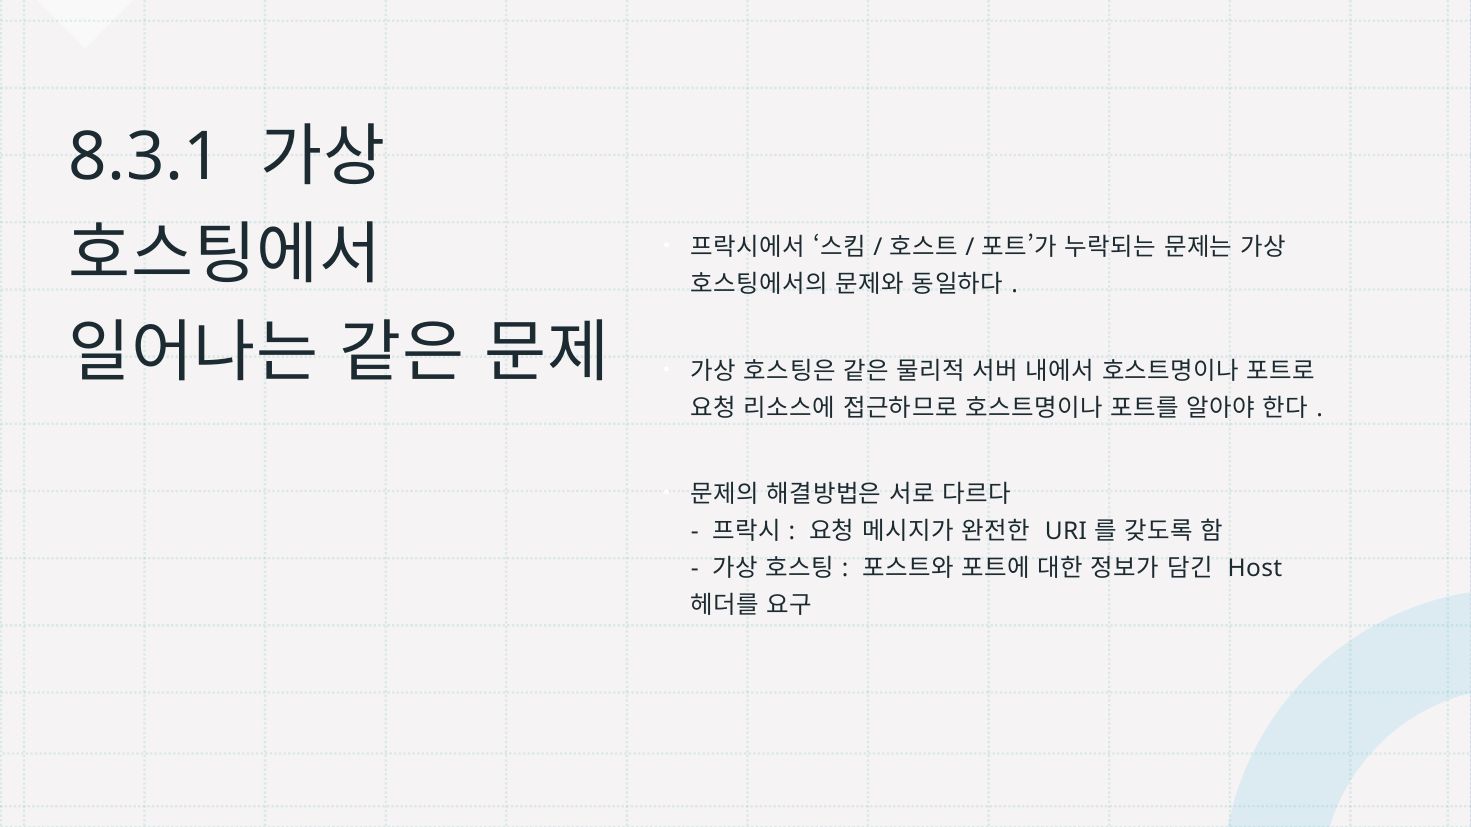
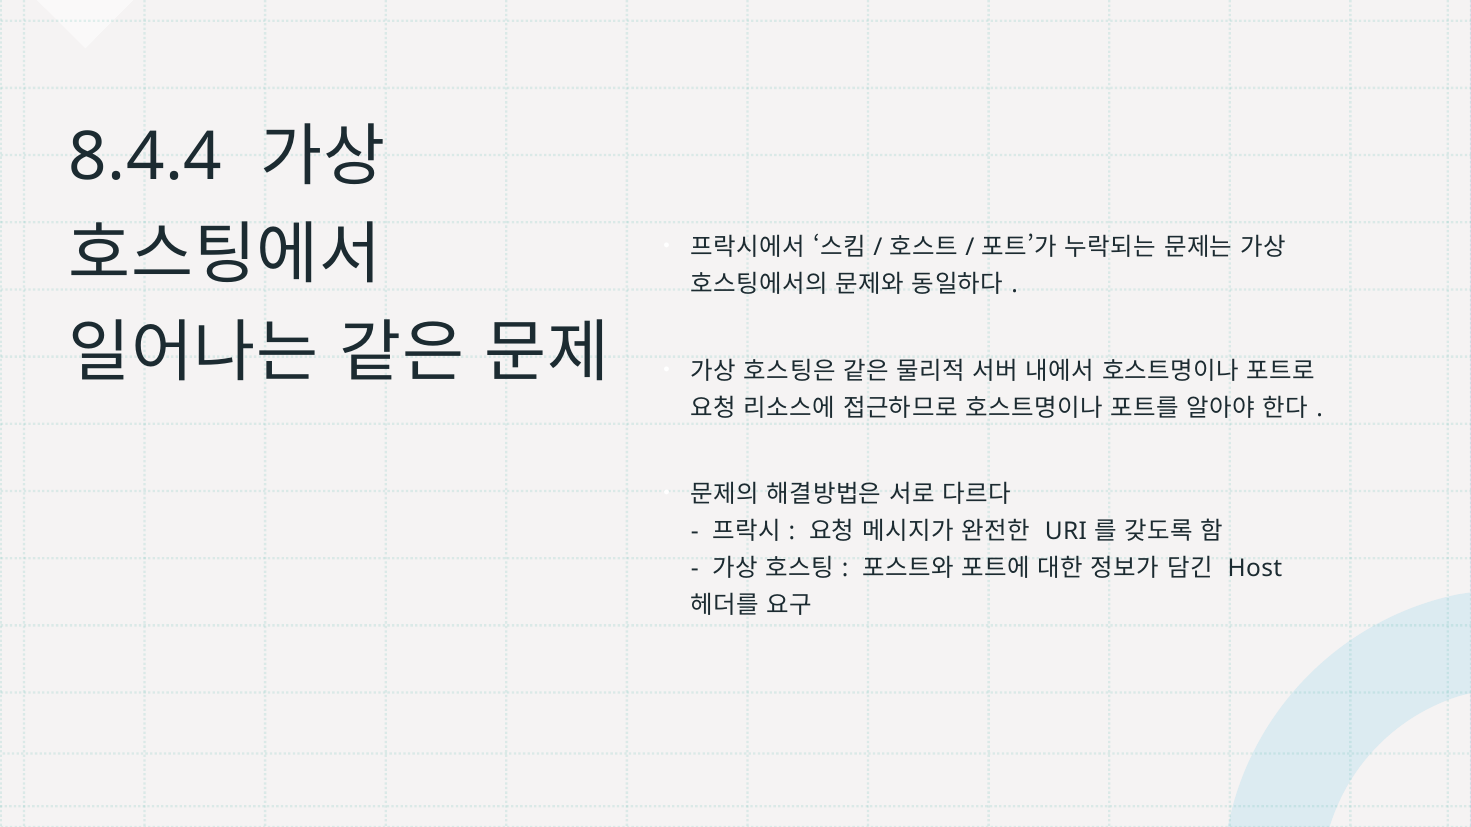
8.3.1: 8.3.1 -> 8.4.4
